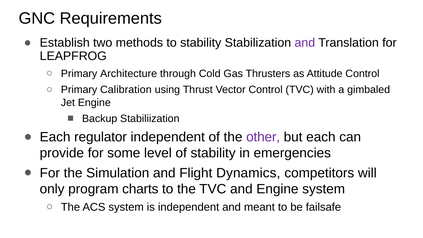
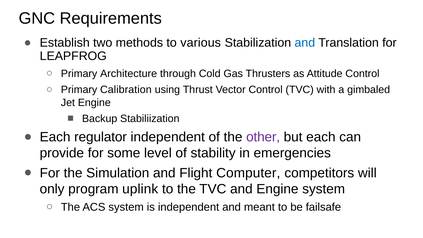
to stability: stability -> various
and at (305, 43) colour: purple -> blue
Dynamics: Dynamics -> Computer
charts: charts -> uplink
